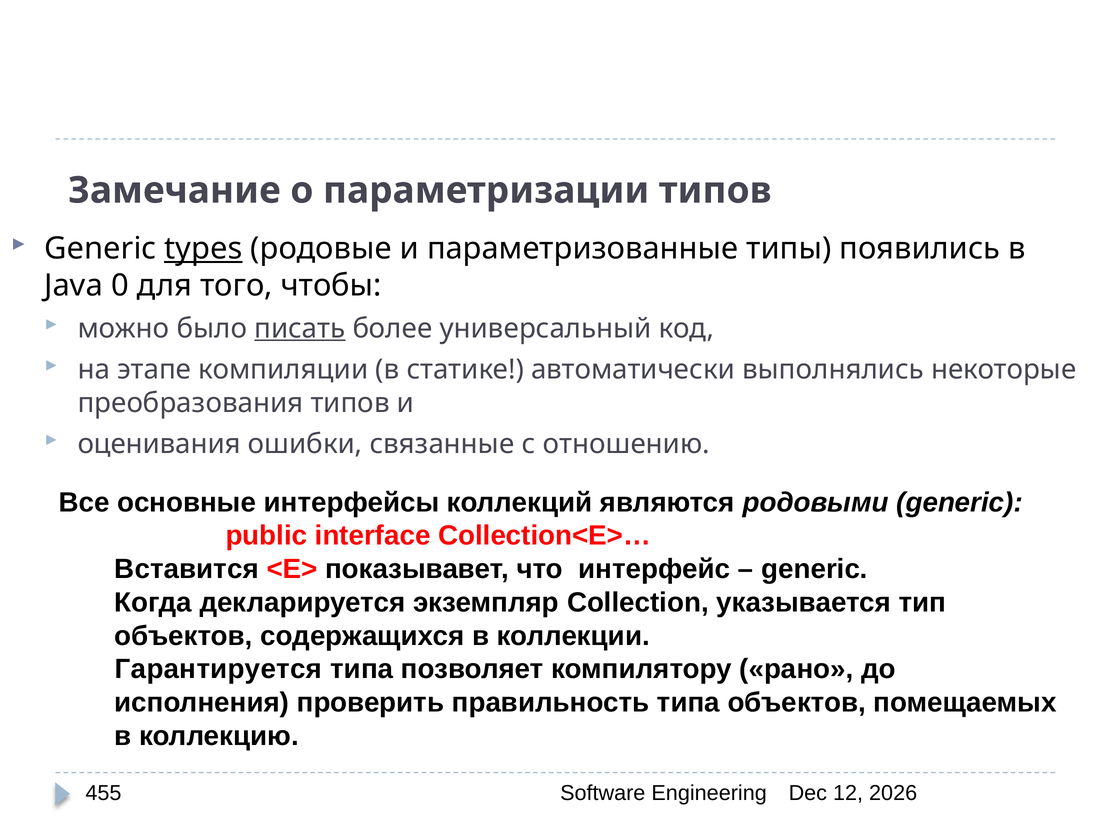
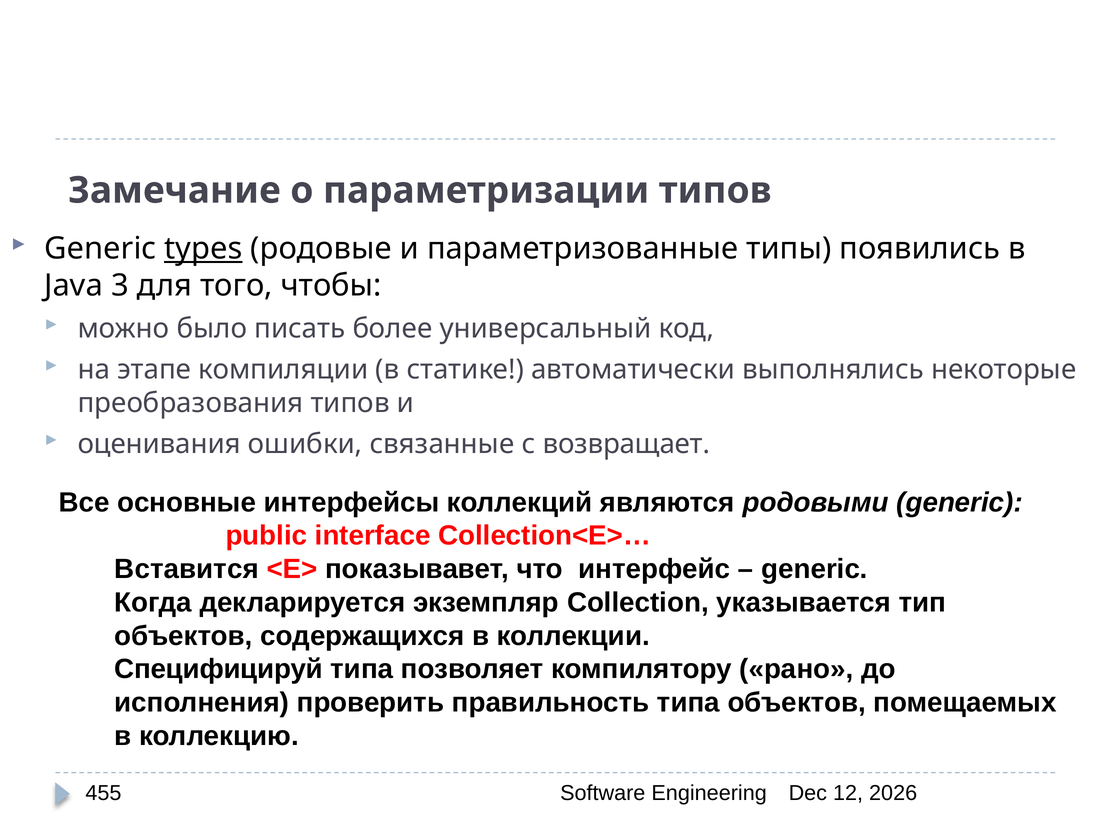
0: 0 -> 3
писать underline: present -> none
отношению: отношению -> возвращает
Гарантируется: Гарантируется -> Специфицируй
